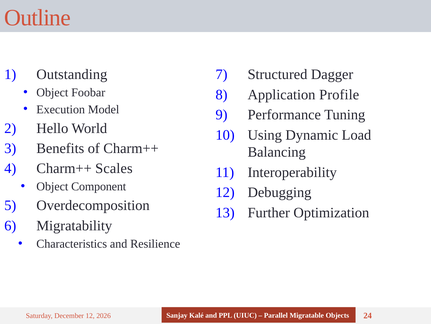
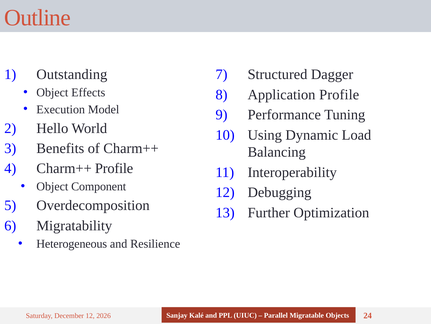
Foobar: Foobar -> Effects
Charm++ Scales: Scales -> Profile
Characteristics: Characteristics -> Heterogeneous
